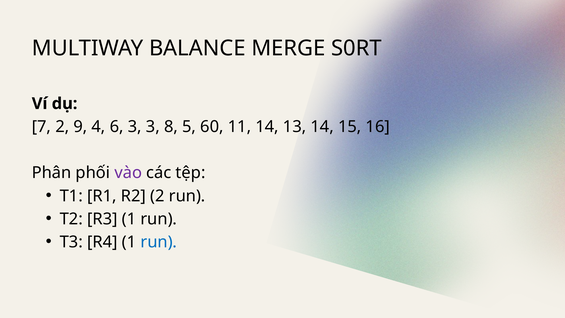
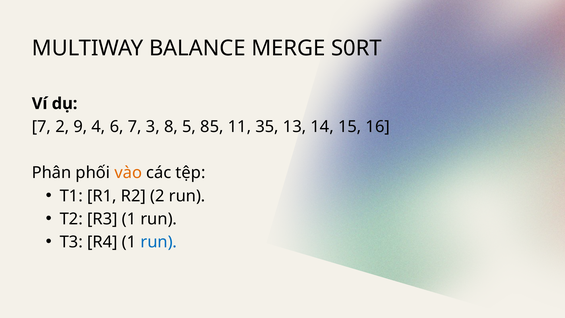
6 3: 3 -> 7
60: 60 -> 85
11 14: 14 -> 35
vào colour: purple -> orange
